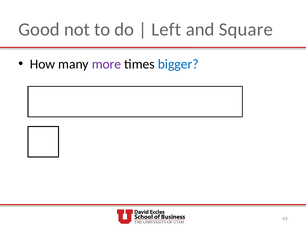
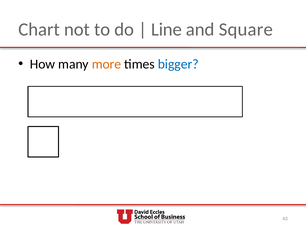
Good: Good -> Chart
Left: Left -> Line
more colour: purple -> orange
